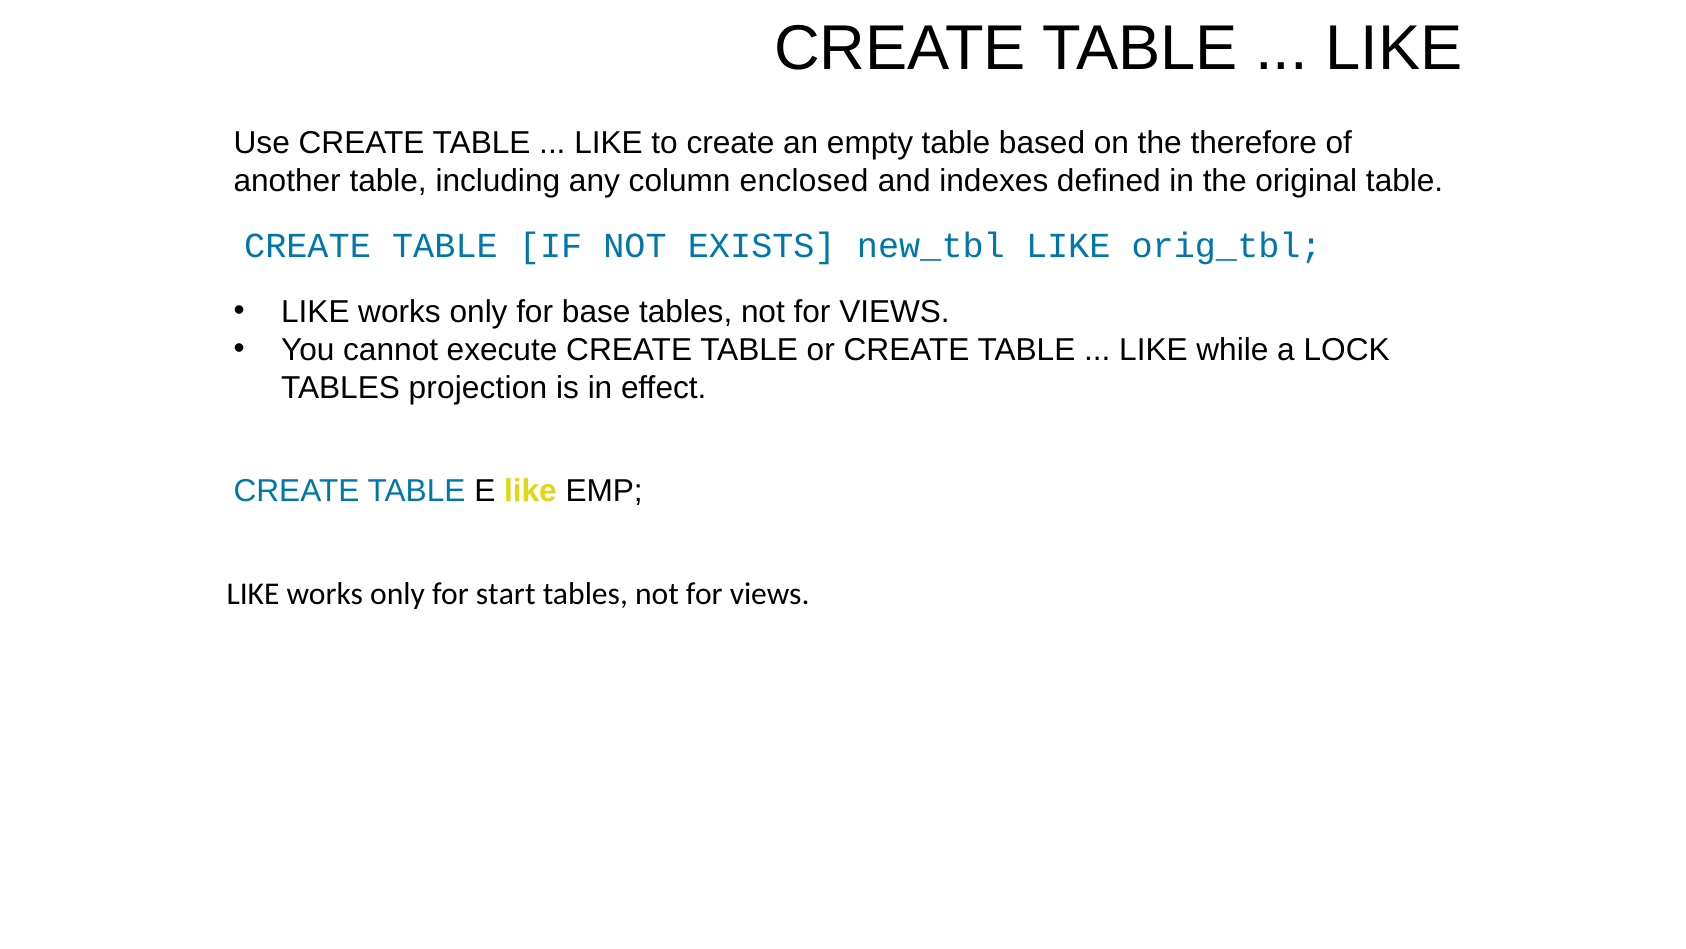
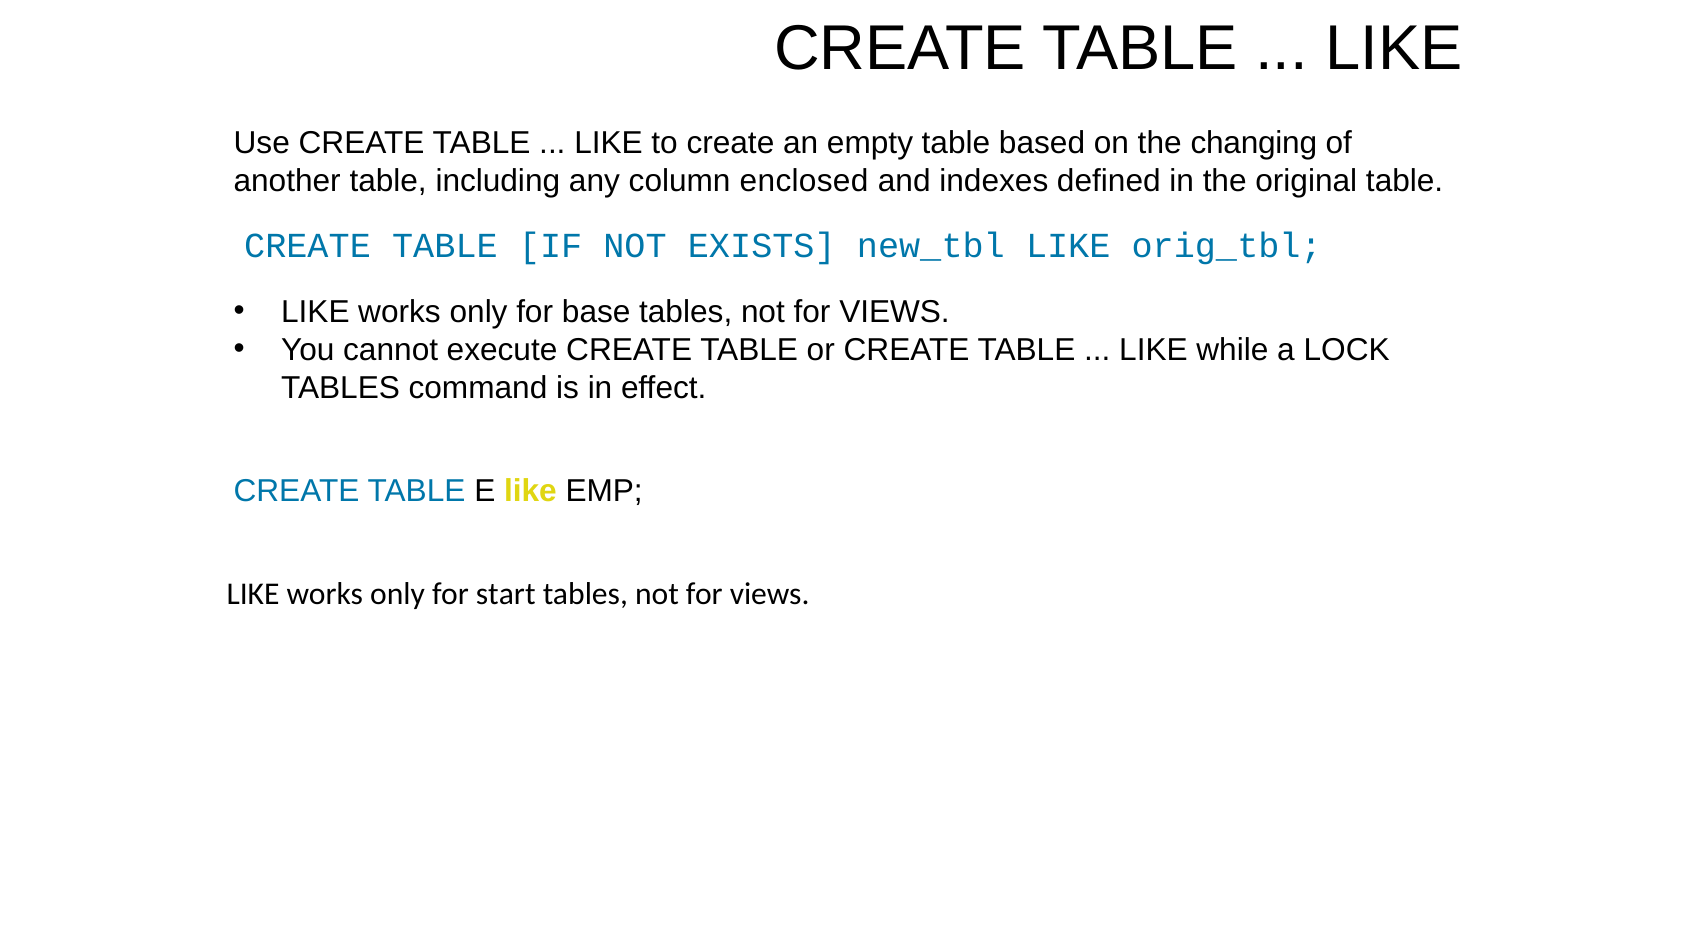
therefore: therefore -> changing
projection: projection -> command
